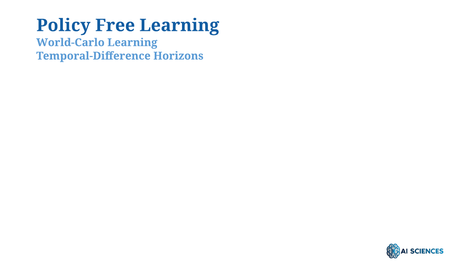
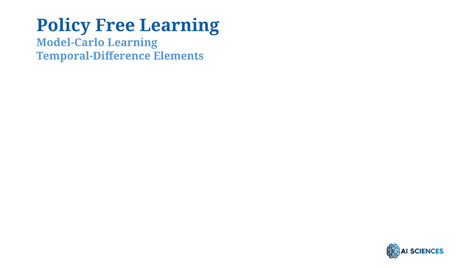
World-Carlo: World-Carlo -> Model-Carlo
Horizons: Horizons -> Elements
